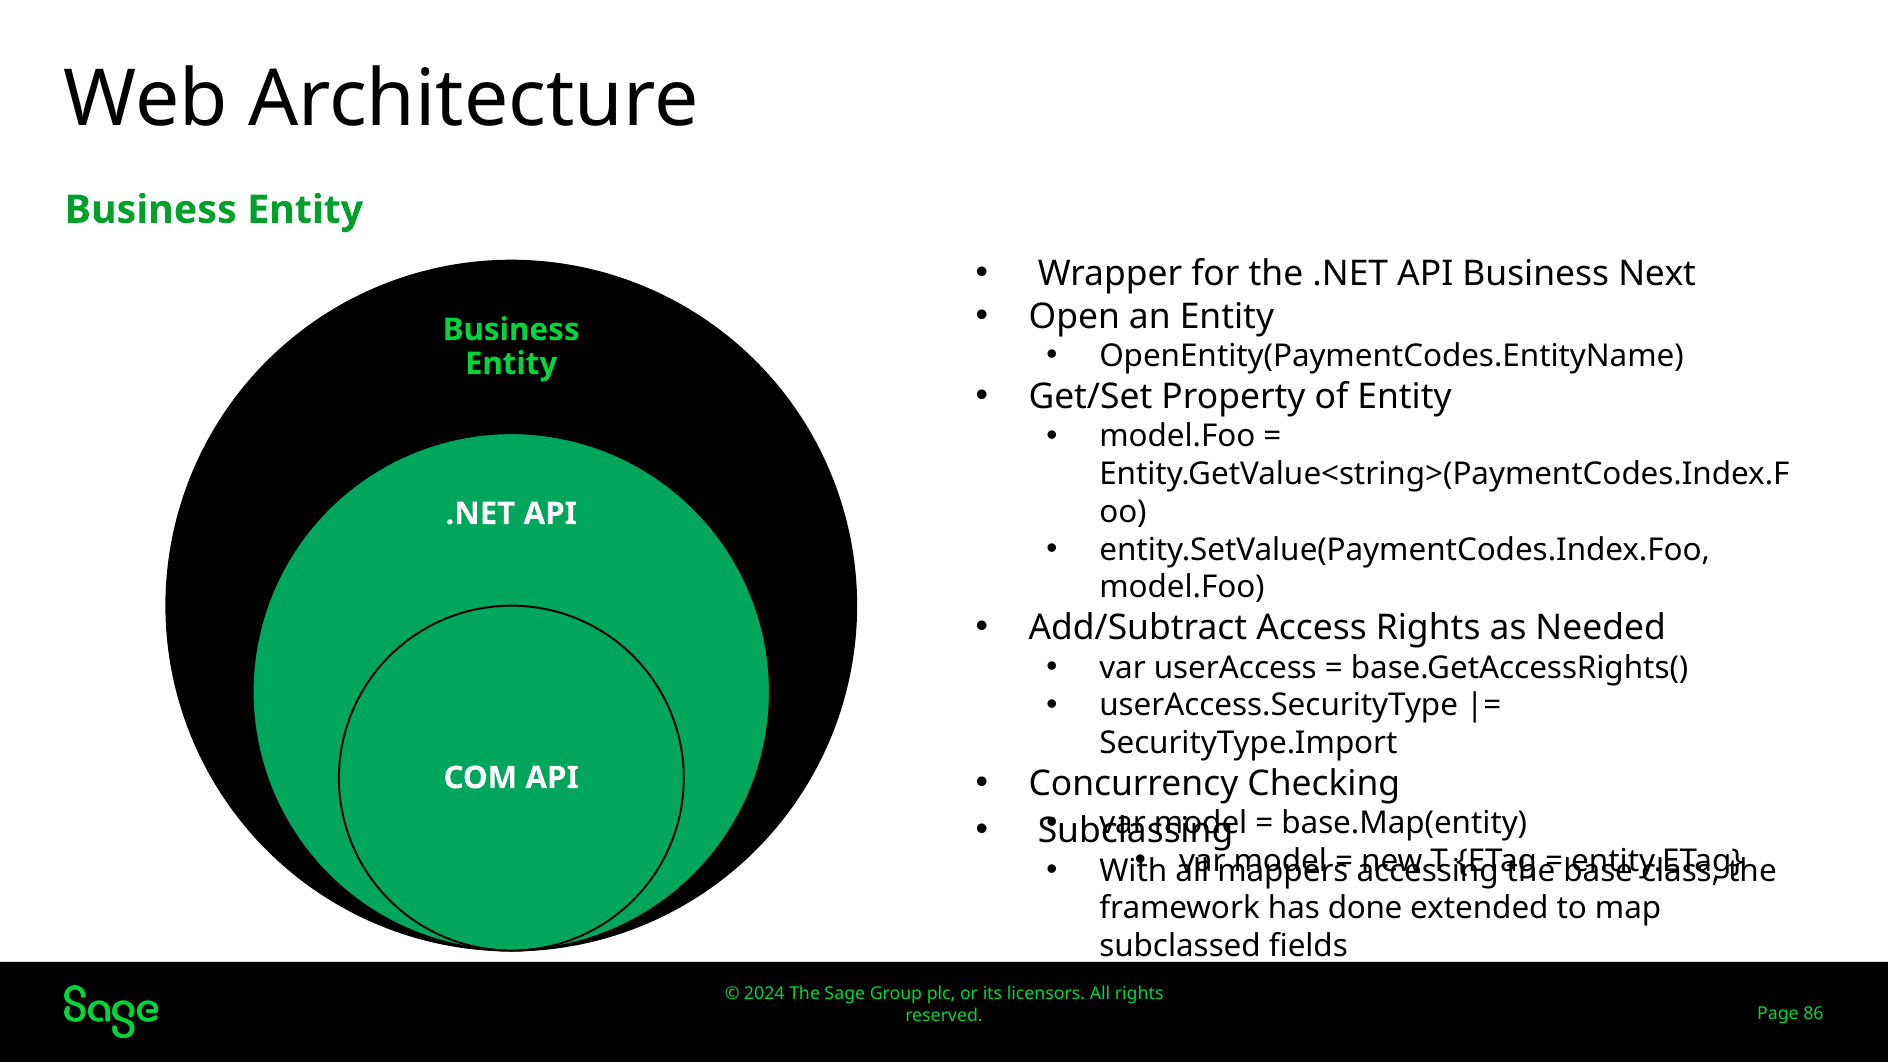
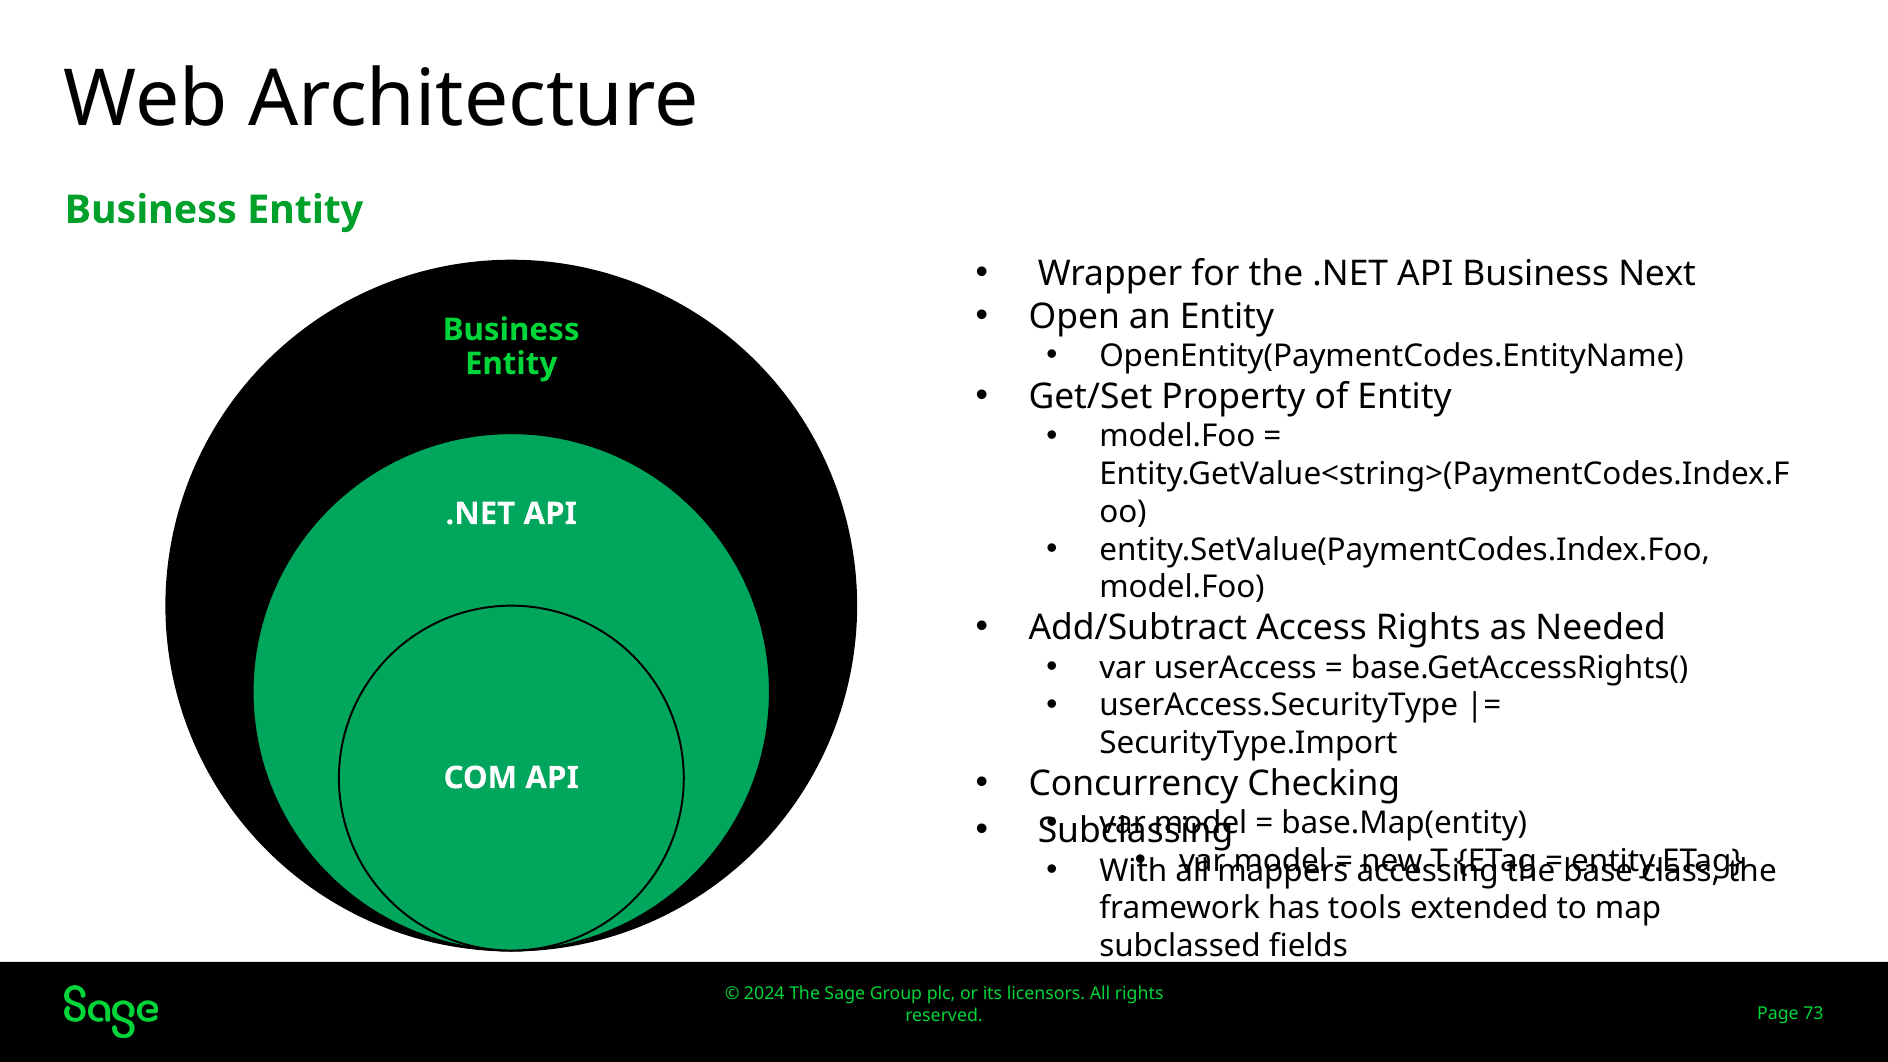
done: done -> tools
86: 86 -> 73
